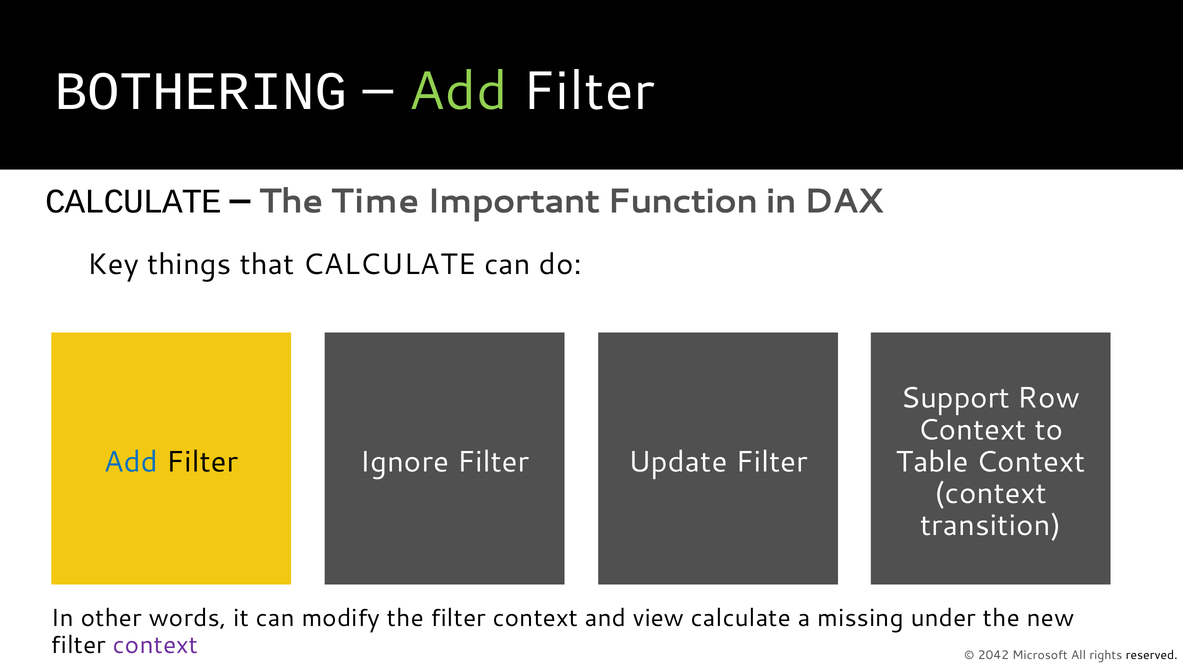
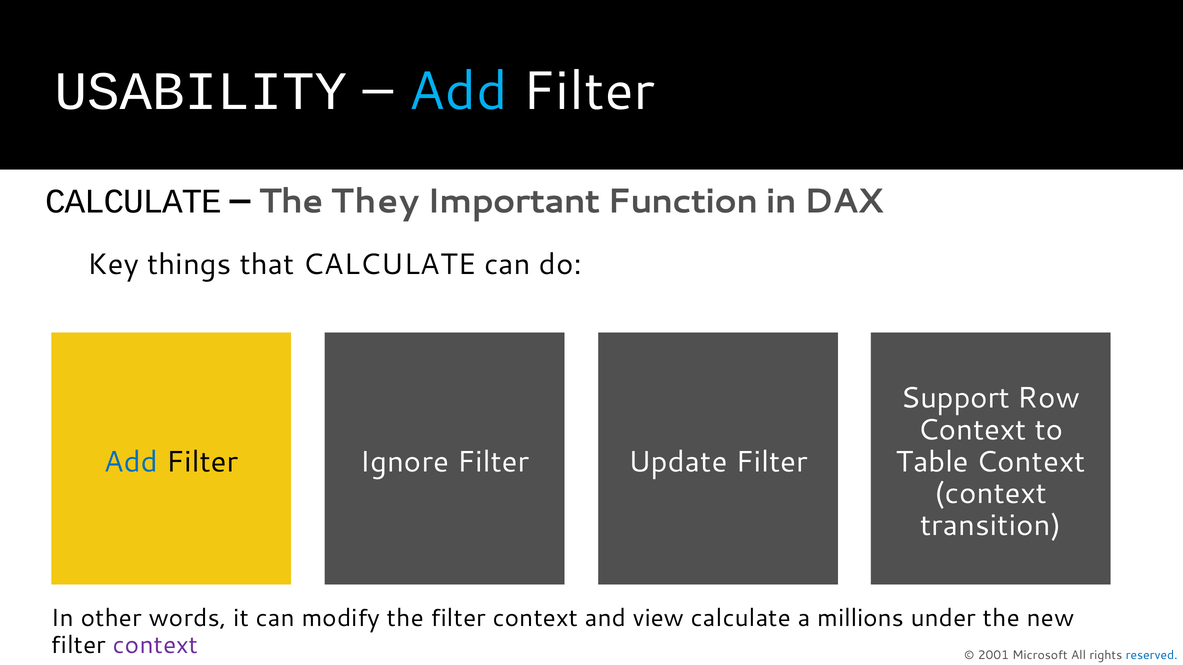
BOTHERING: BOTHERING -> USABILITY
Add at (458, 92) colour: light green -> light blue
Time: Time -> They
missing: missing -> millions
2042: 2042 -> 2001
reserved colour: black -> blue
